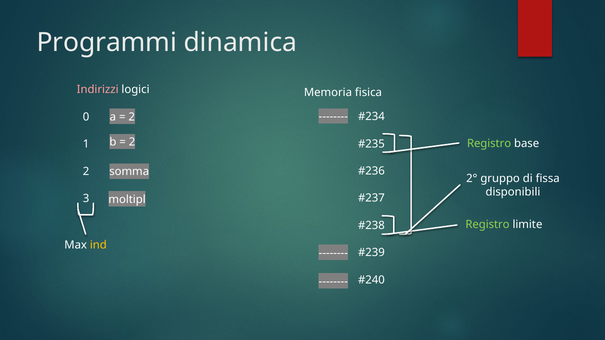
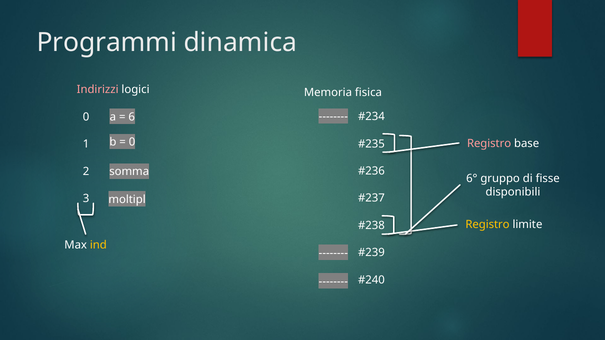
2 at (132, 117): 2 -> 6
2 at (132, 142): 2 -> 0
Registro at (489, 144) colour: light green -> pink
2°: 2° -> 6°
fissa: fissa -> fisse
Registro at (488, 225) colour: light green -> yellow
